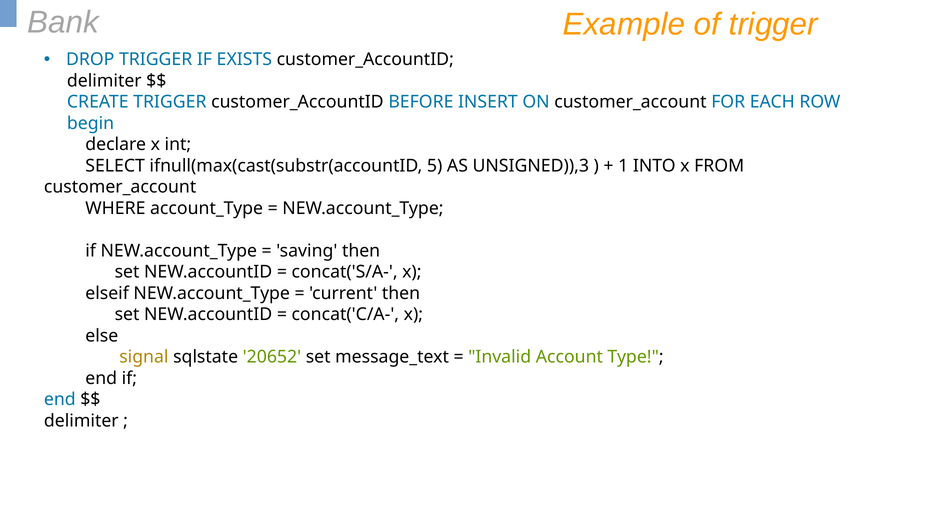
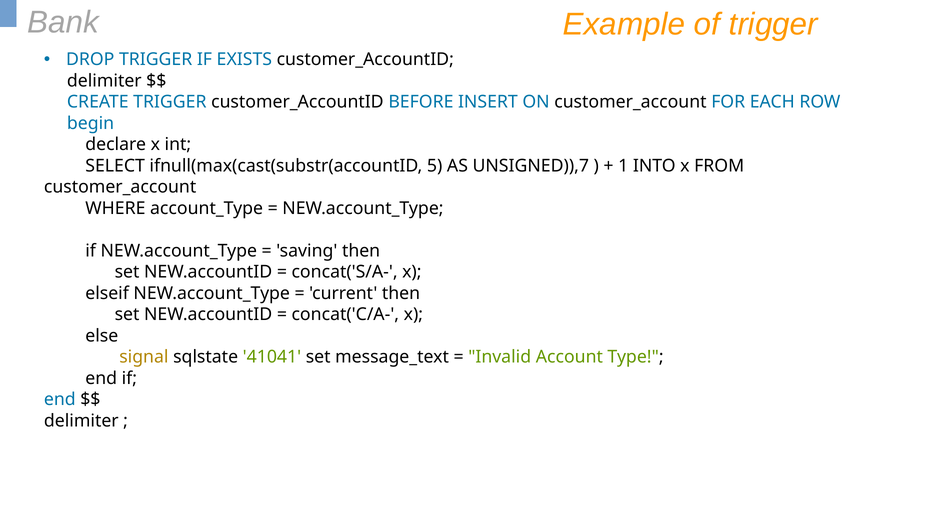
UNSIGNED)),3: UNSIGNED)),3 -> UNSIGNED)),7
20652: 20652 -> 41041
